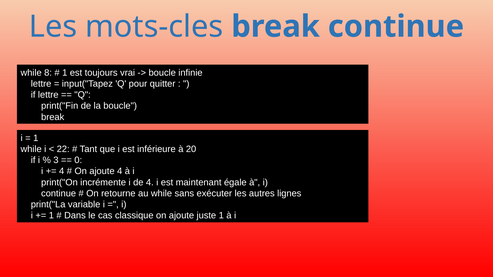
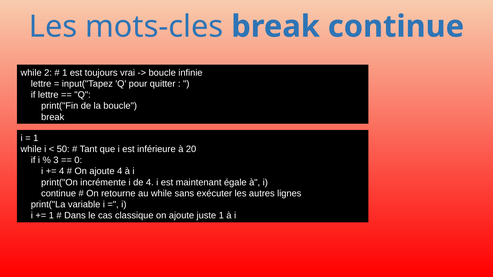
8: 8 -> 2
22: 22 -> 50
